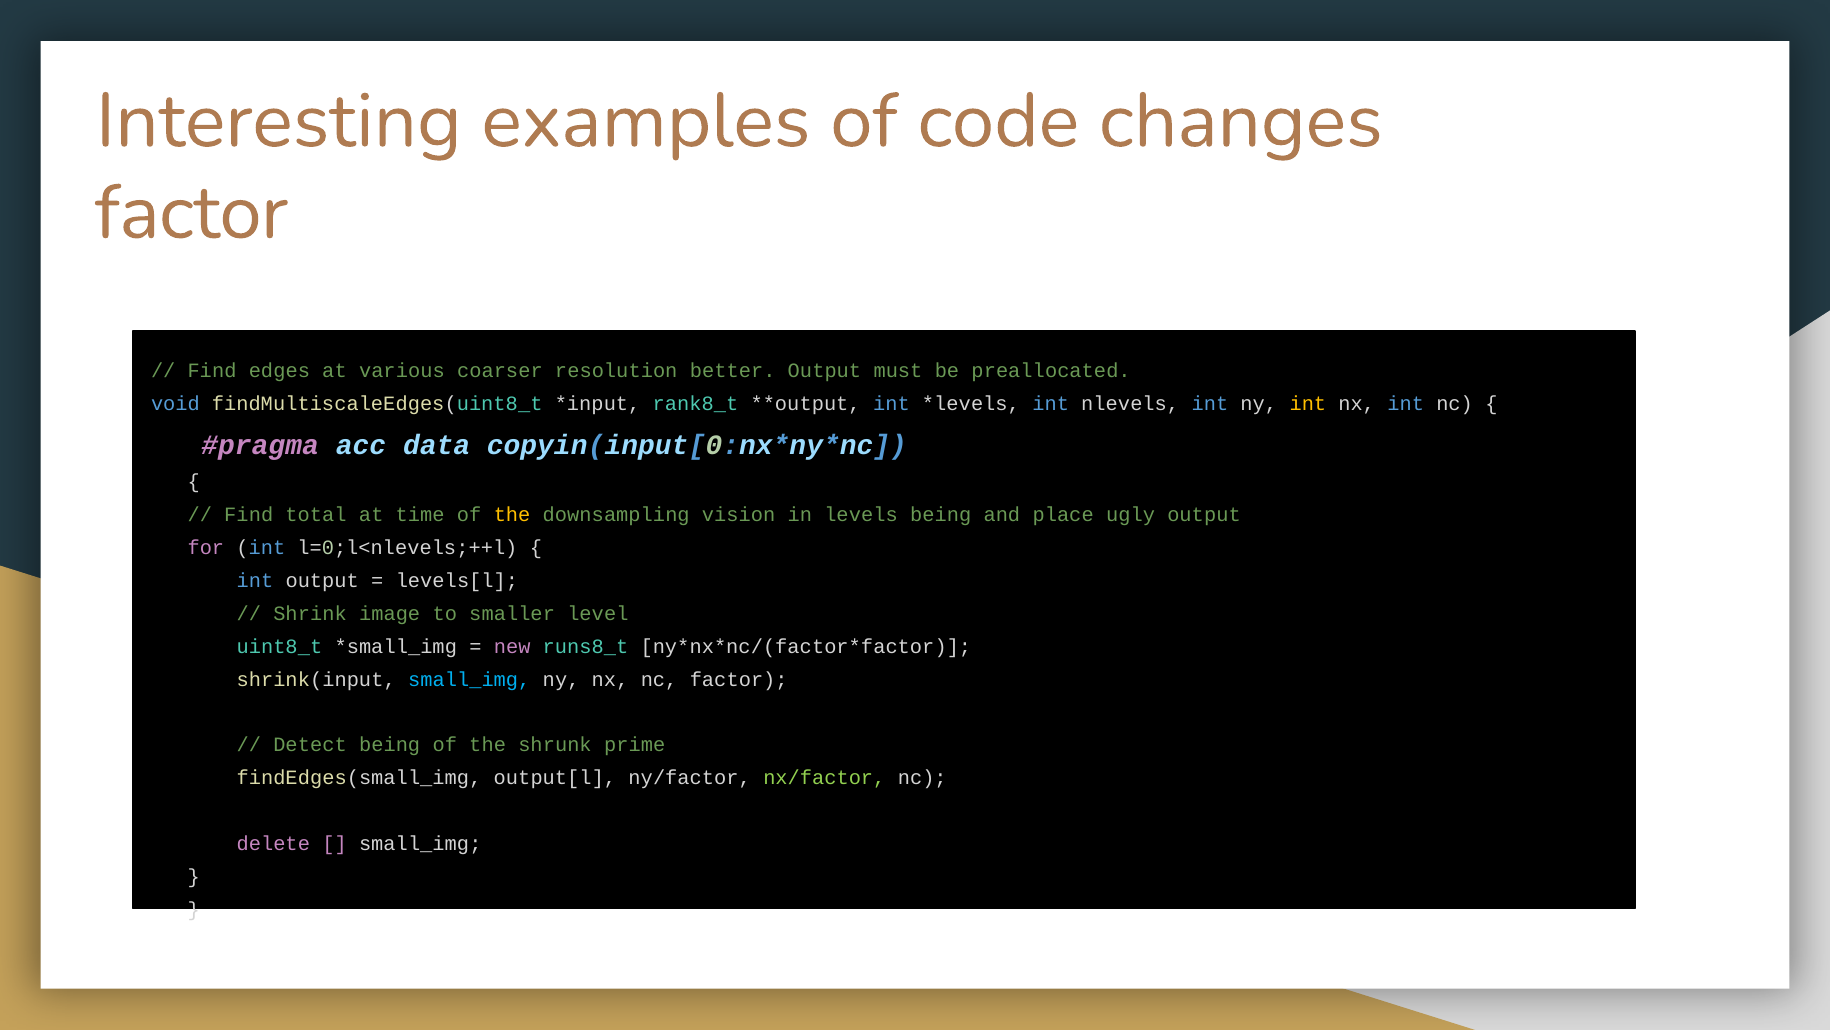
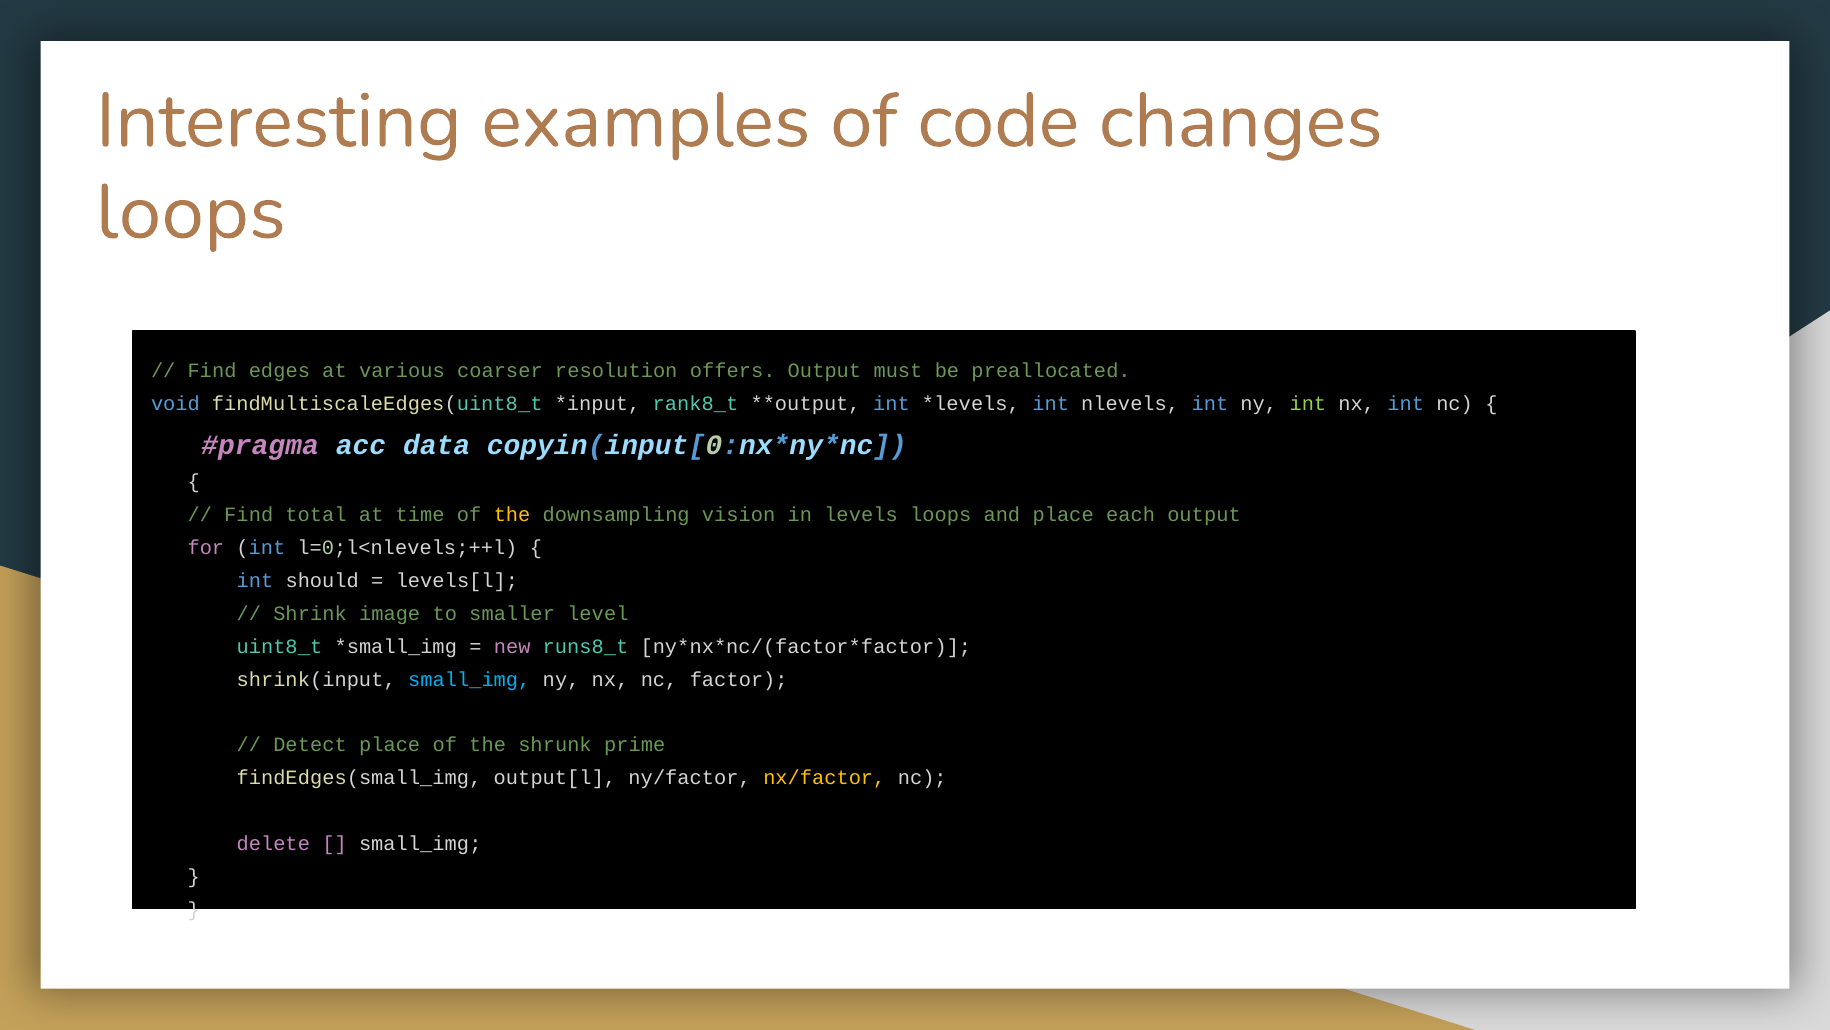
factor at (191, 212): factor -> loops
better: better -> offers
int at (1308, 404) colour: yellow -> light green
levels being: being -> loops
ugly: ugly -> each
int output: output -> should
Detect being: being -> place
nx/factor colour: light green -> yellow
